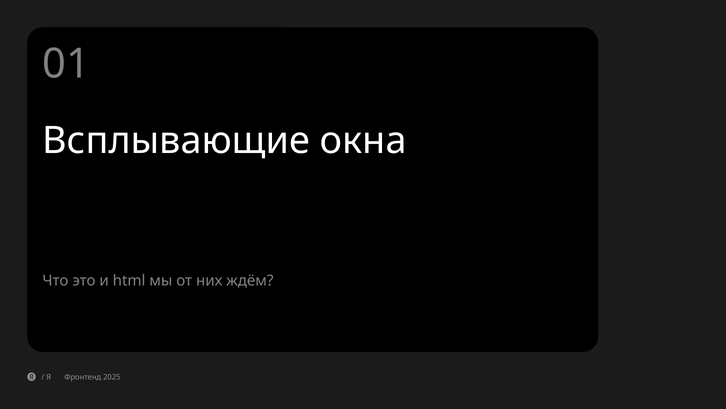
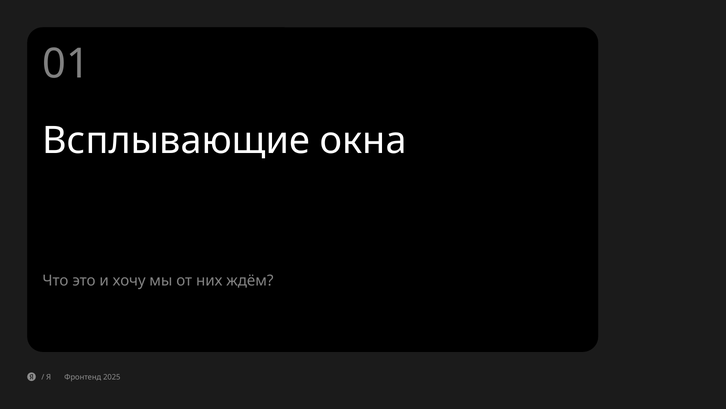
html: html -> хочу
